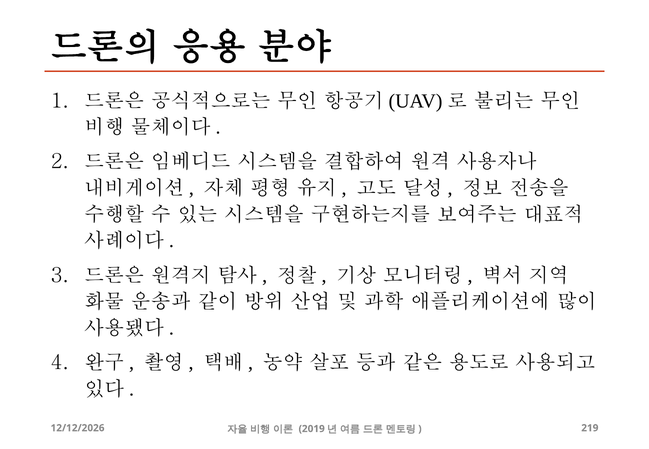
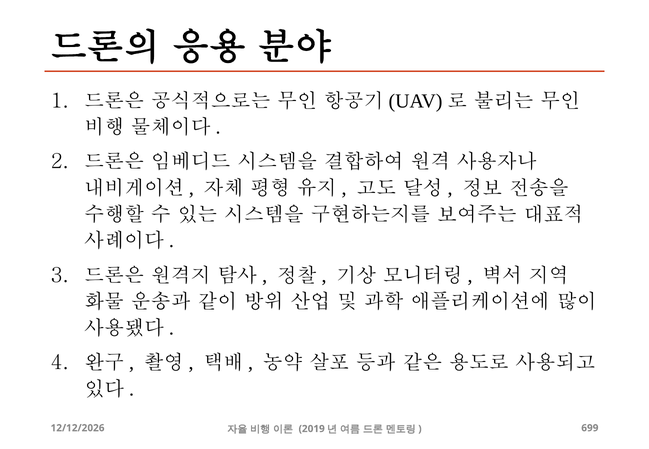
219: 219 -> 699
